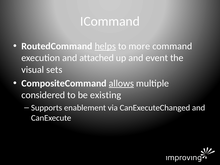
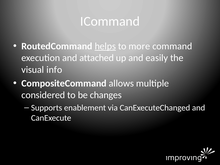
event: event -> easily
sets: sets -> info
allows underline: present -> none
existing: existing -> changes
